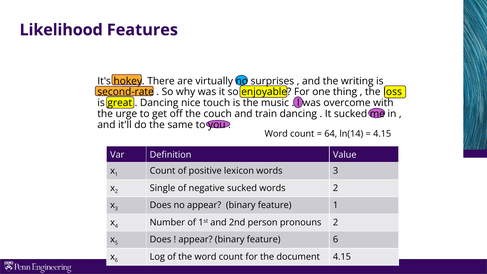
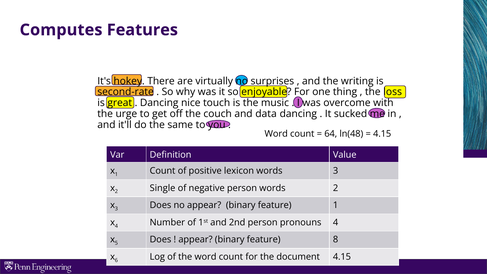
Likelihood: Likelihood -> Computes
train: train -> data
ln(14: ln(14 -> ln(48
negative sucked: sucked -> person
pronouns 2: 2 -> 4
feature 6: 6 -> 8
